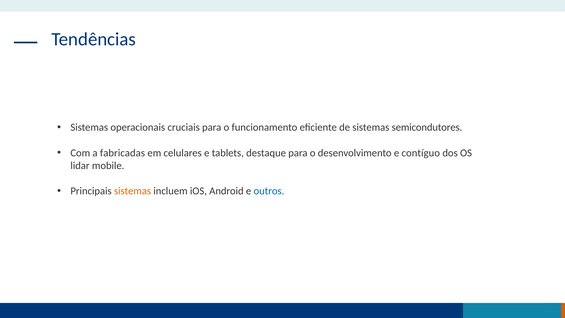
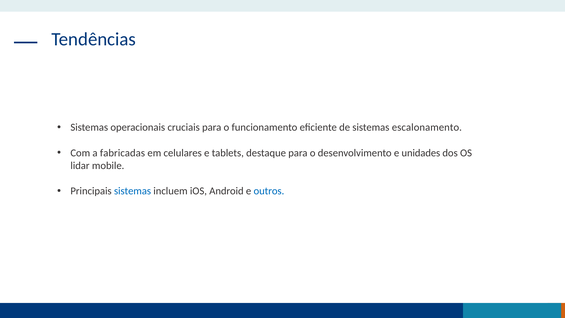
semicondutores: semicondutores -> escalonamento
contíguo: contíguo -> unidades
sistemas at (133, 191) colour: orange -> blue
